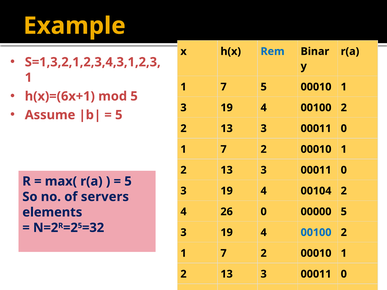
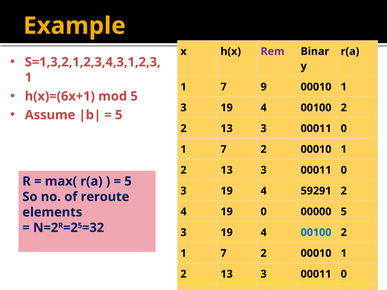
Rem colour: blue -> purple
7 5: 5 -> 9
00104: 00104 -> 59291
servers: servers -> reroute
4 26: 26 -> 19
